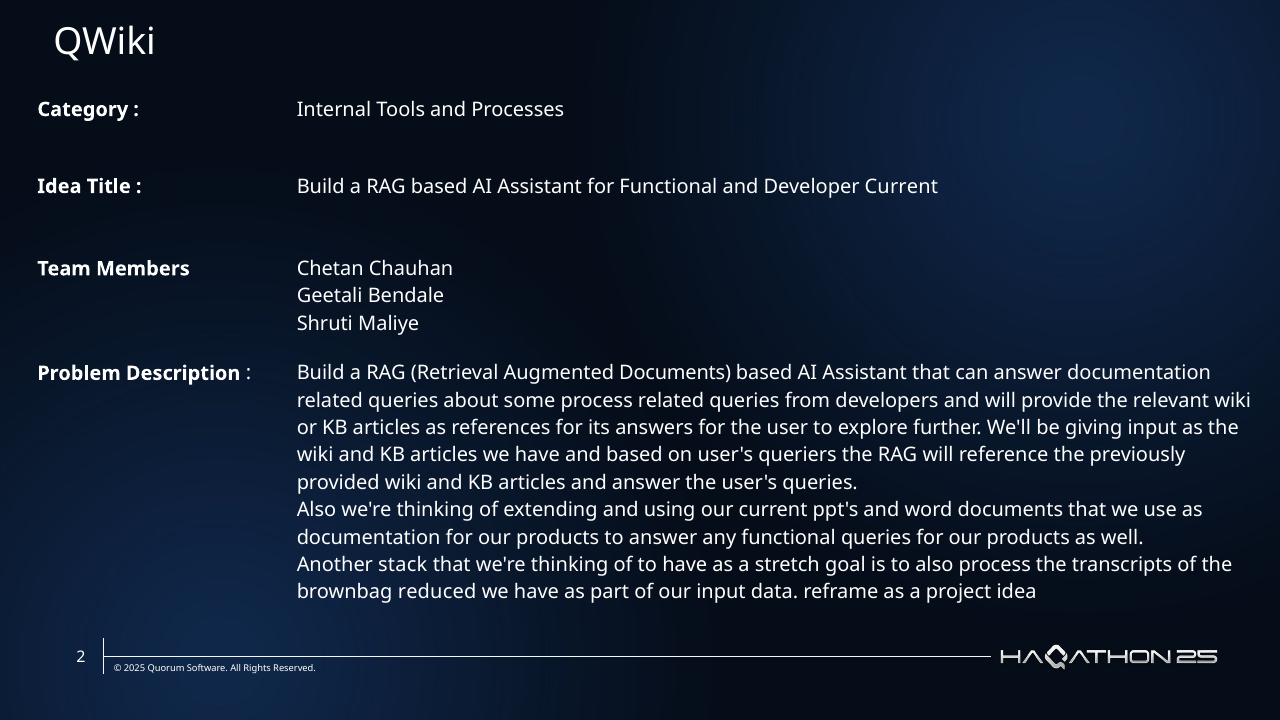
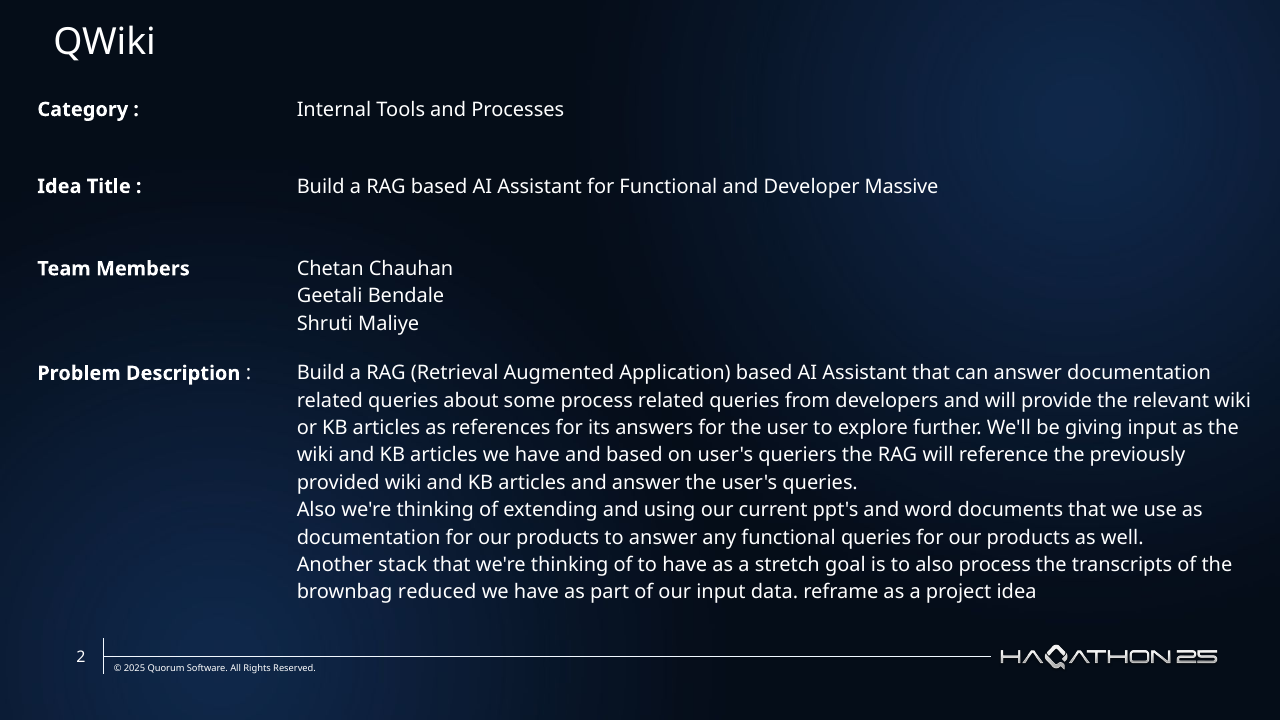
Developer Current: Current -> Massive
Augmented Documents: Documents -> Application
